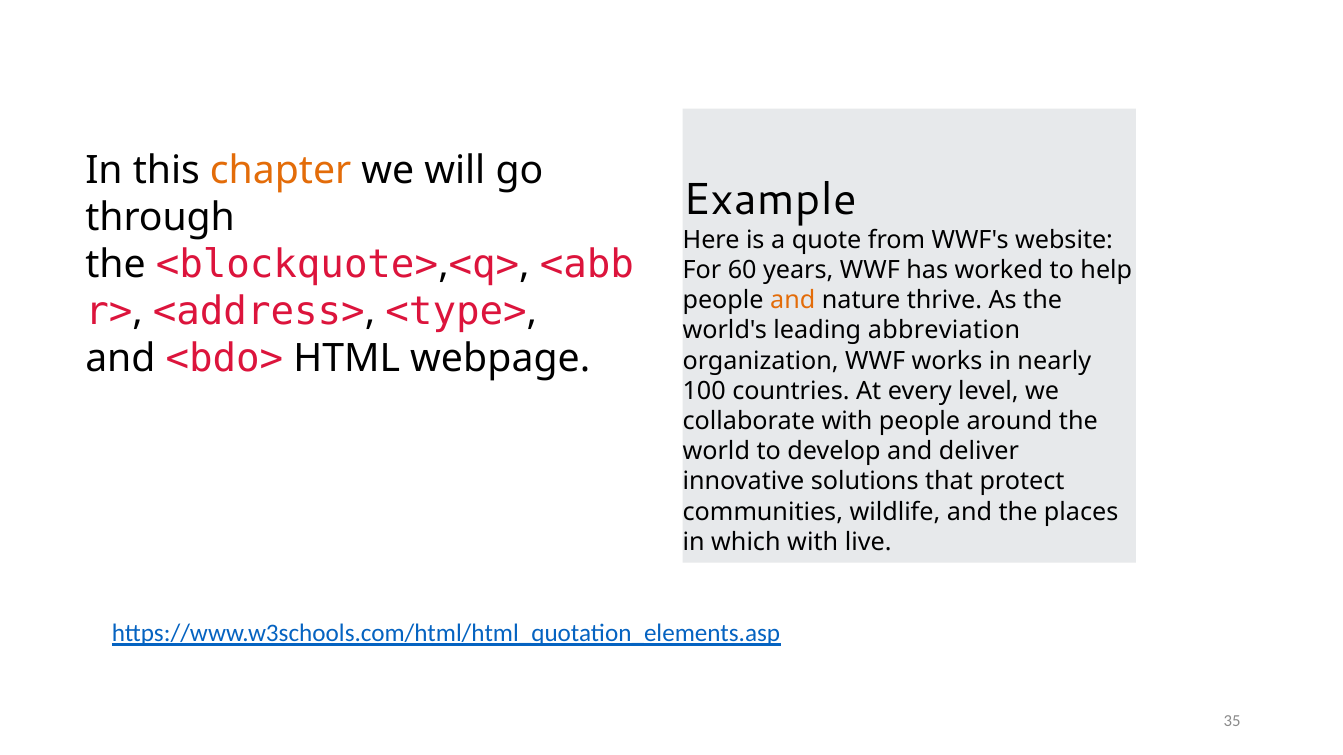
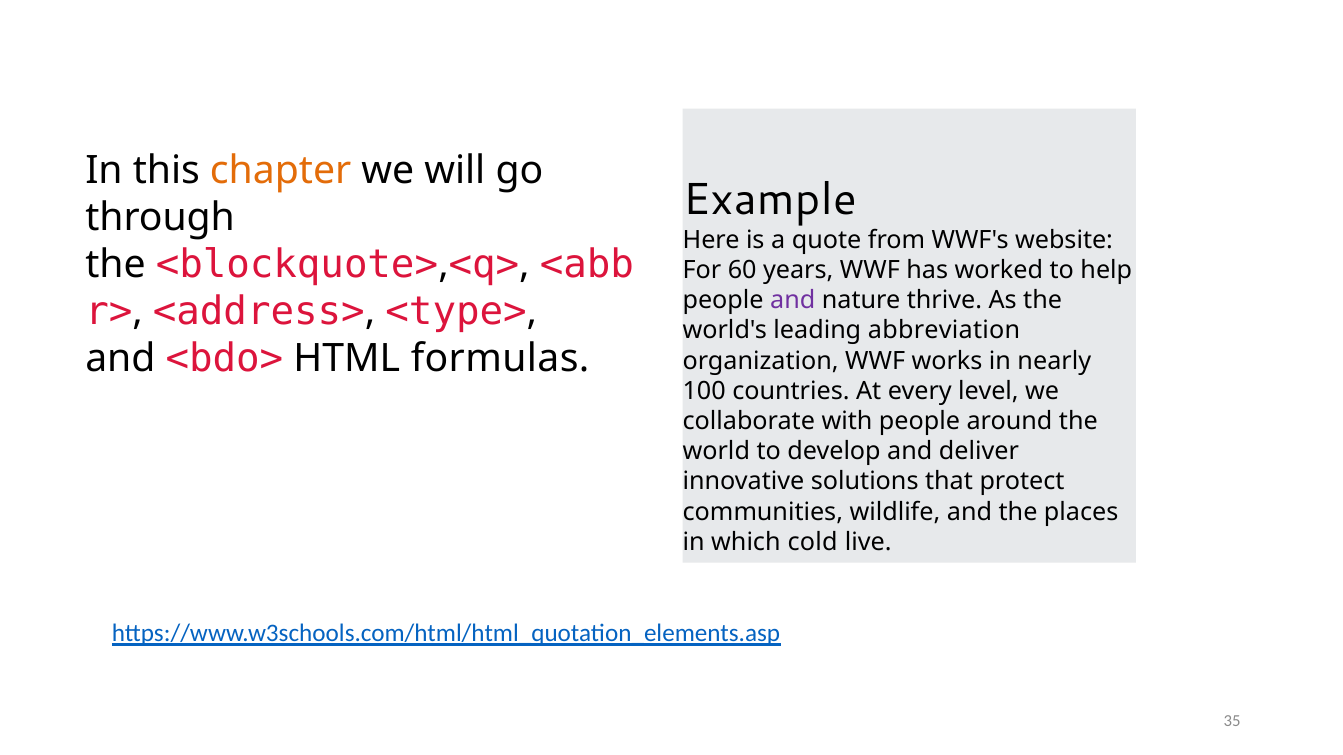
and at (793, 301) colour: orange -> purple
webpage: webpage -> formulas
which with: with -> cold
